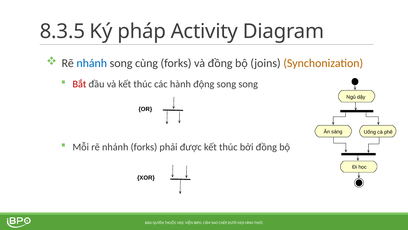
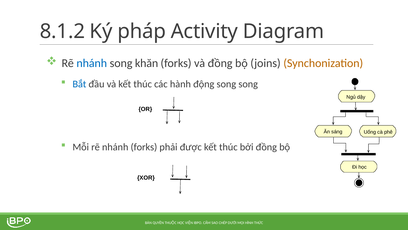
8.3.5: 8.3.5 -> 8.1.2
cùng: cùng -> khăn
Bắt colour: red -> blue
